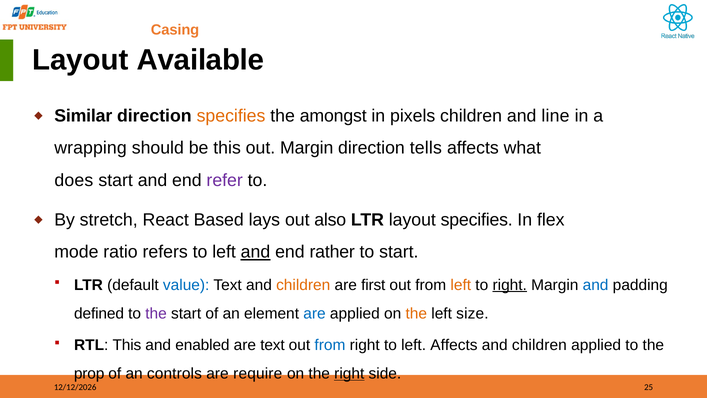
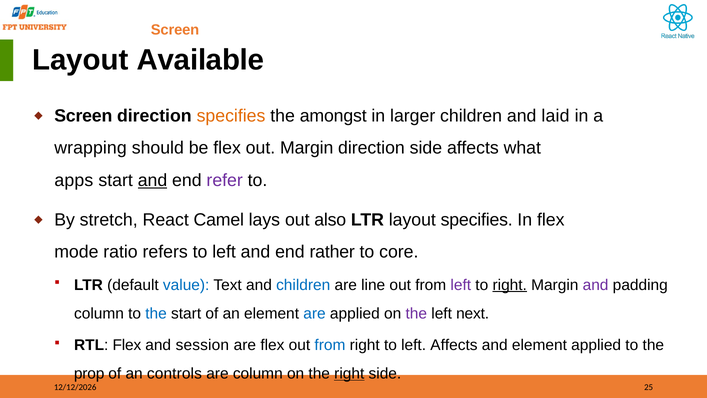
Casing at (175, 30): Casing -> Screen
Similar at (83, 116): Similar -> Screen
pixels: pixels -> larger
line: line -> laid
be this: this -> flex
direction tells: tells -> side
does: does -> apps
and at (152, 180) underline: none -> present
Based: Based -> Camel
and at (255, 252) underline: present -> none
to start: start -> core
children at (303, 285) colour: orange -> blue
first: first -> line
left at (461, 285) colour: orange -> purple
and at (596, 285) colour: blue -> purple
defined at (99, 313): defined -> column
the at (156, 313) colour: purple -> blue
the at (416, 313) colour: orange -> purple
size: size -> next
RTL This: This -> Flex
enabled: enabled -> session
are text: text -> flex
children at (539, 345): children -> element
are require: require -> column
